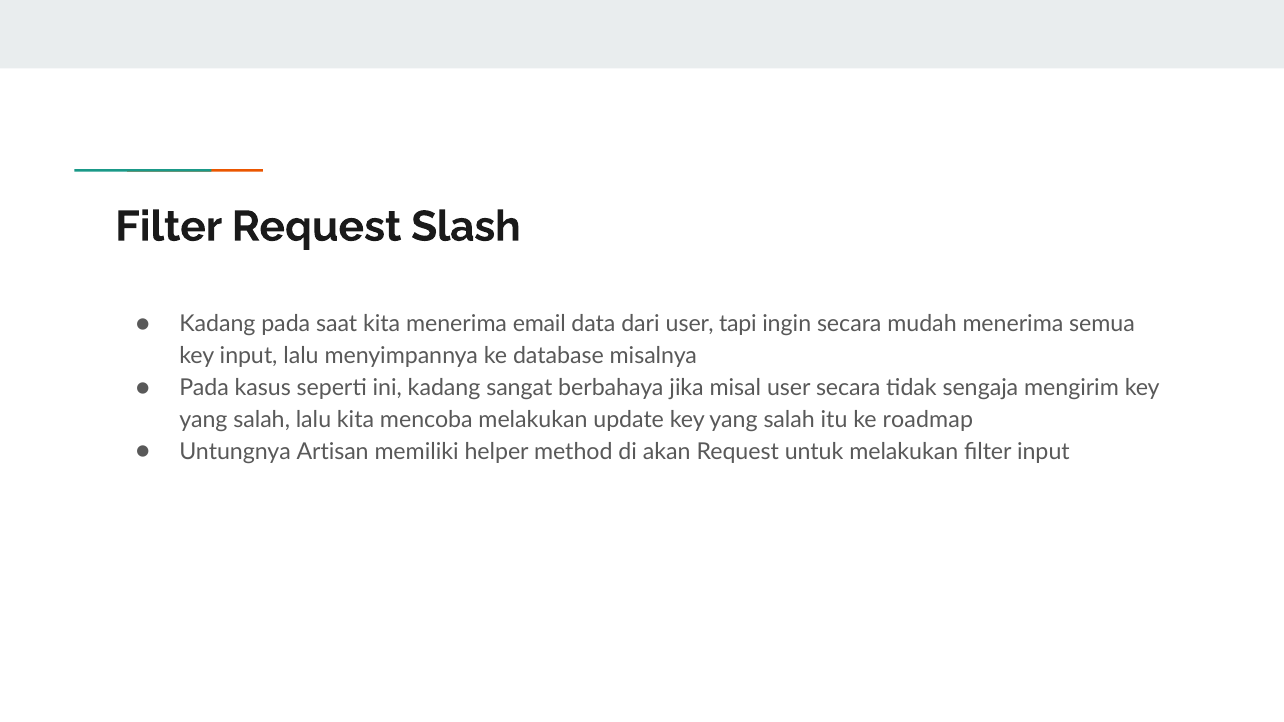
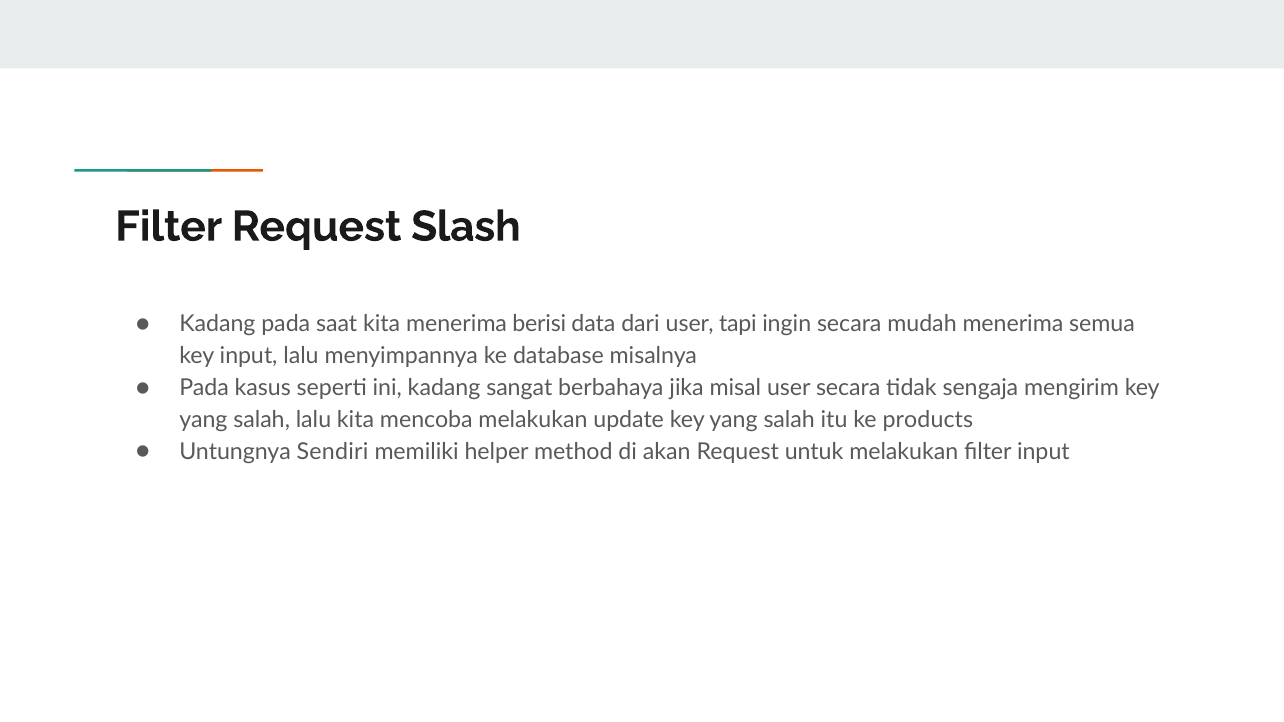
email: email -> berisi
roadmap: roadmap -> products
Artisan: Artisan -> Sendiri
